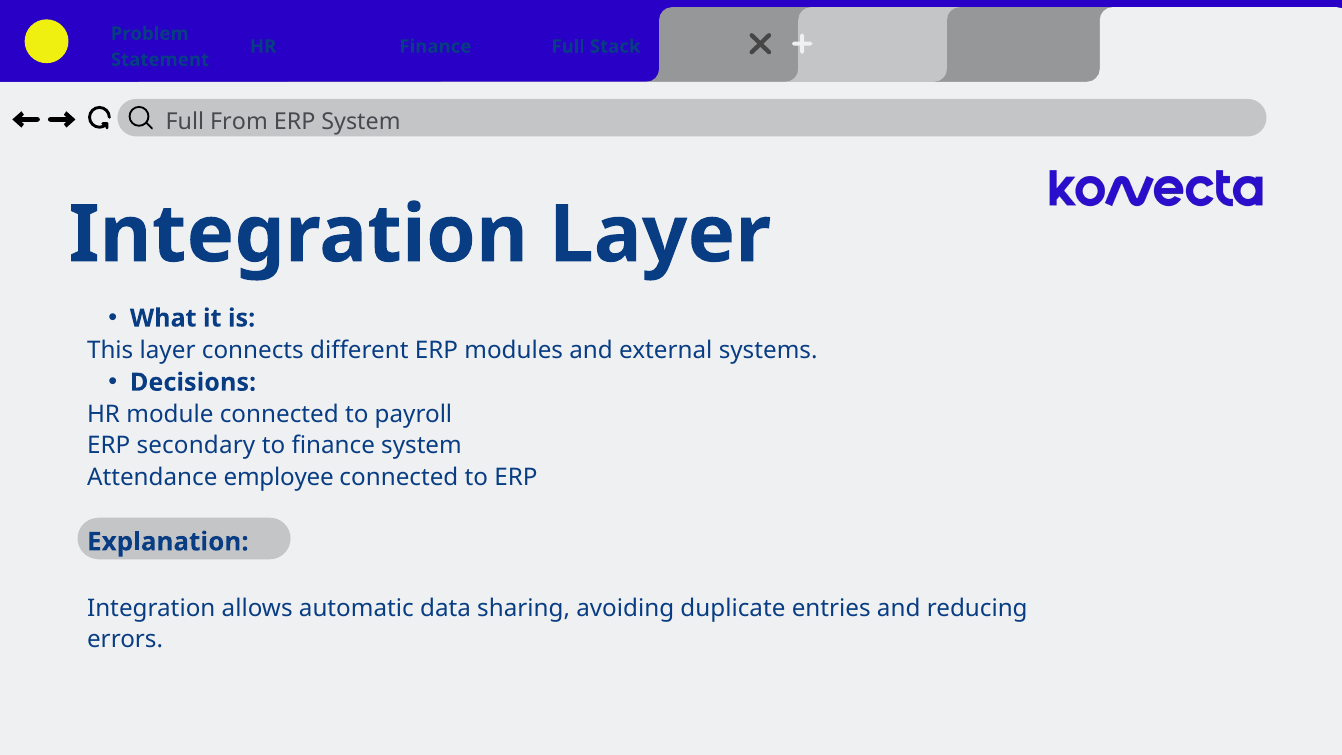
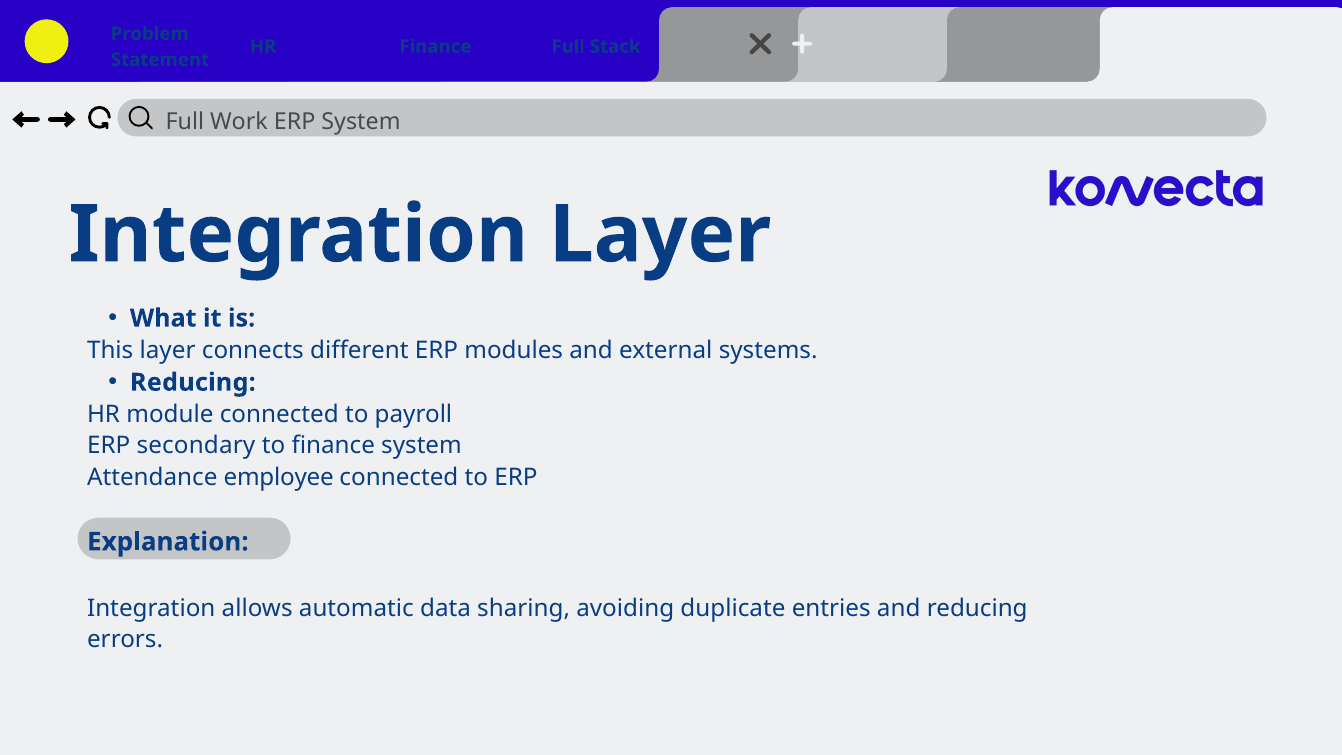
From: From -> Work
Decisions at (193, 382): Decisions -> Reducing
